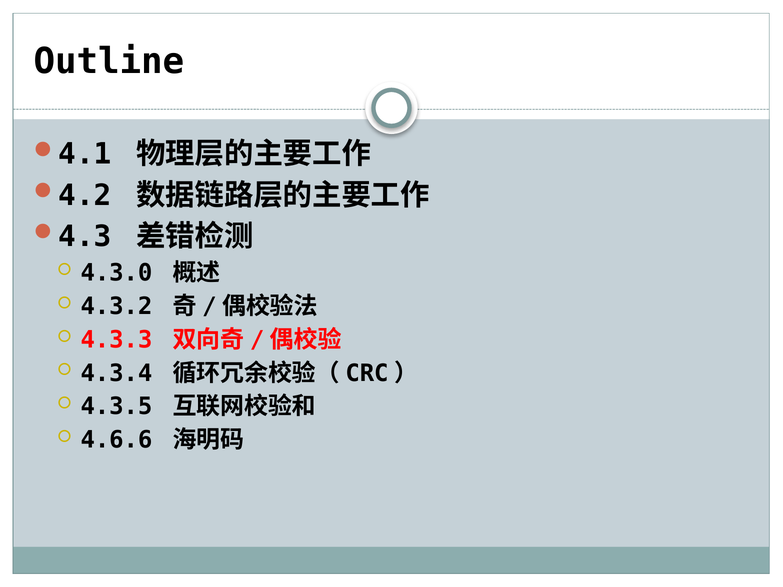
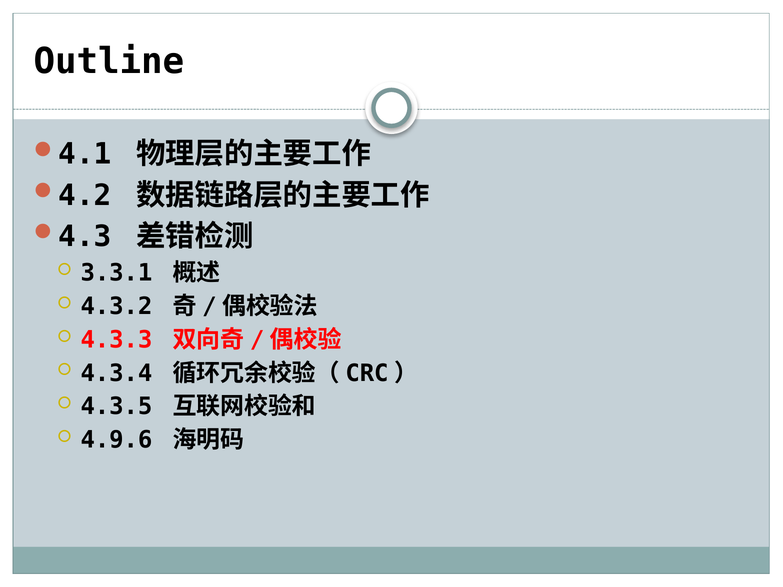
4.3.0: 4.3.0 -> 3.3.1
4.6.6: 4.6.6 -> 4.9.6
